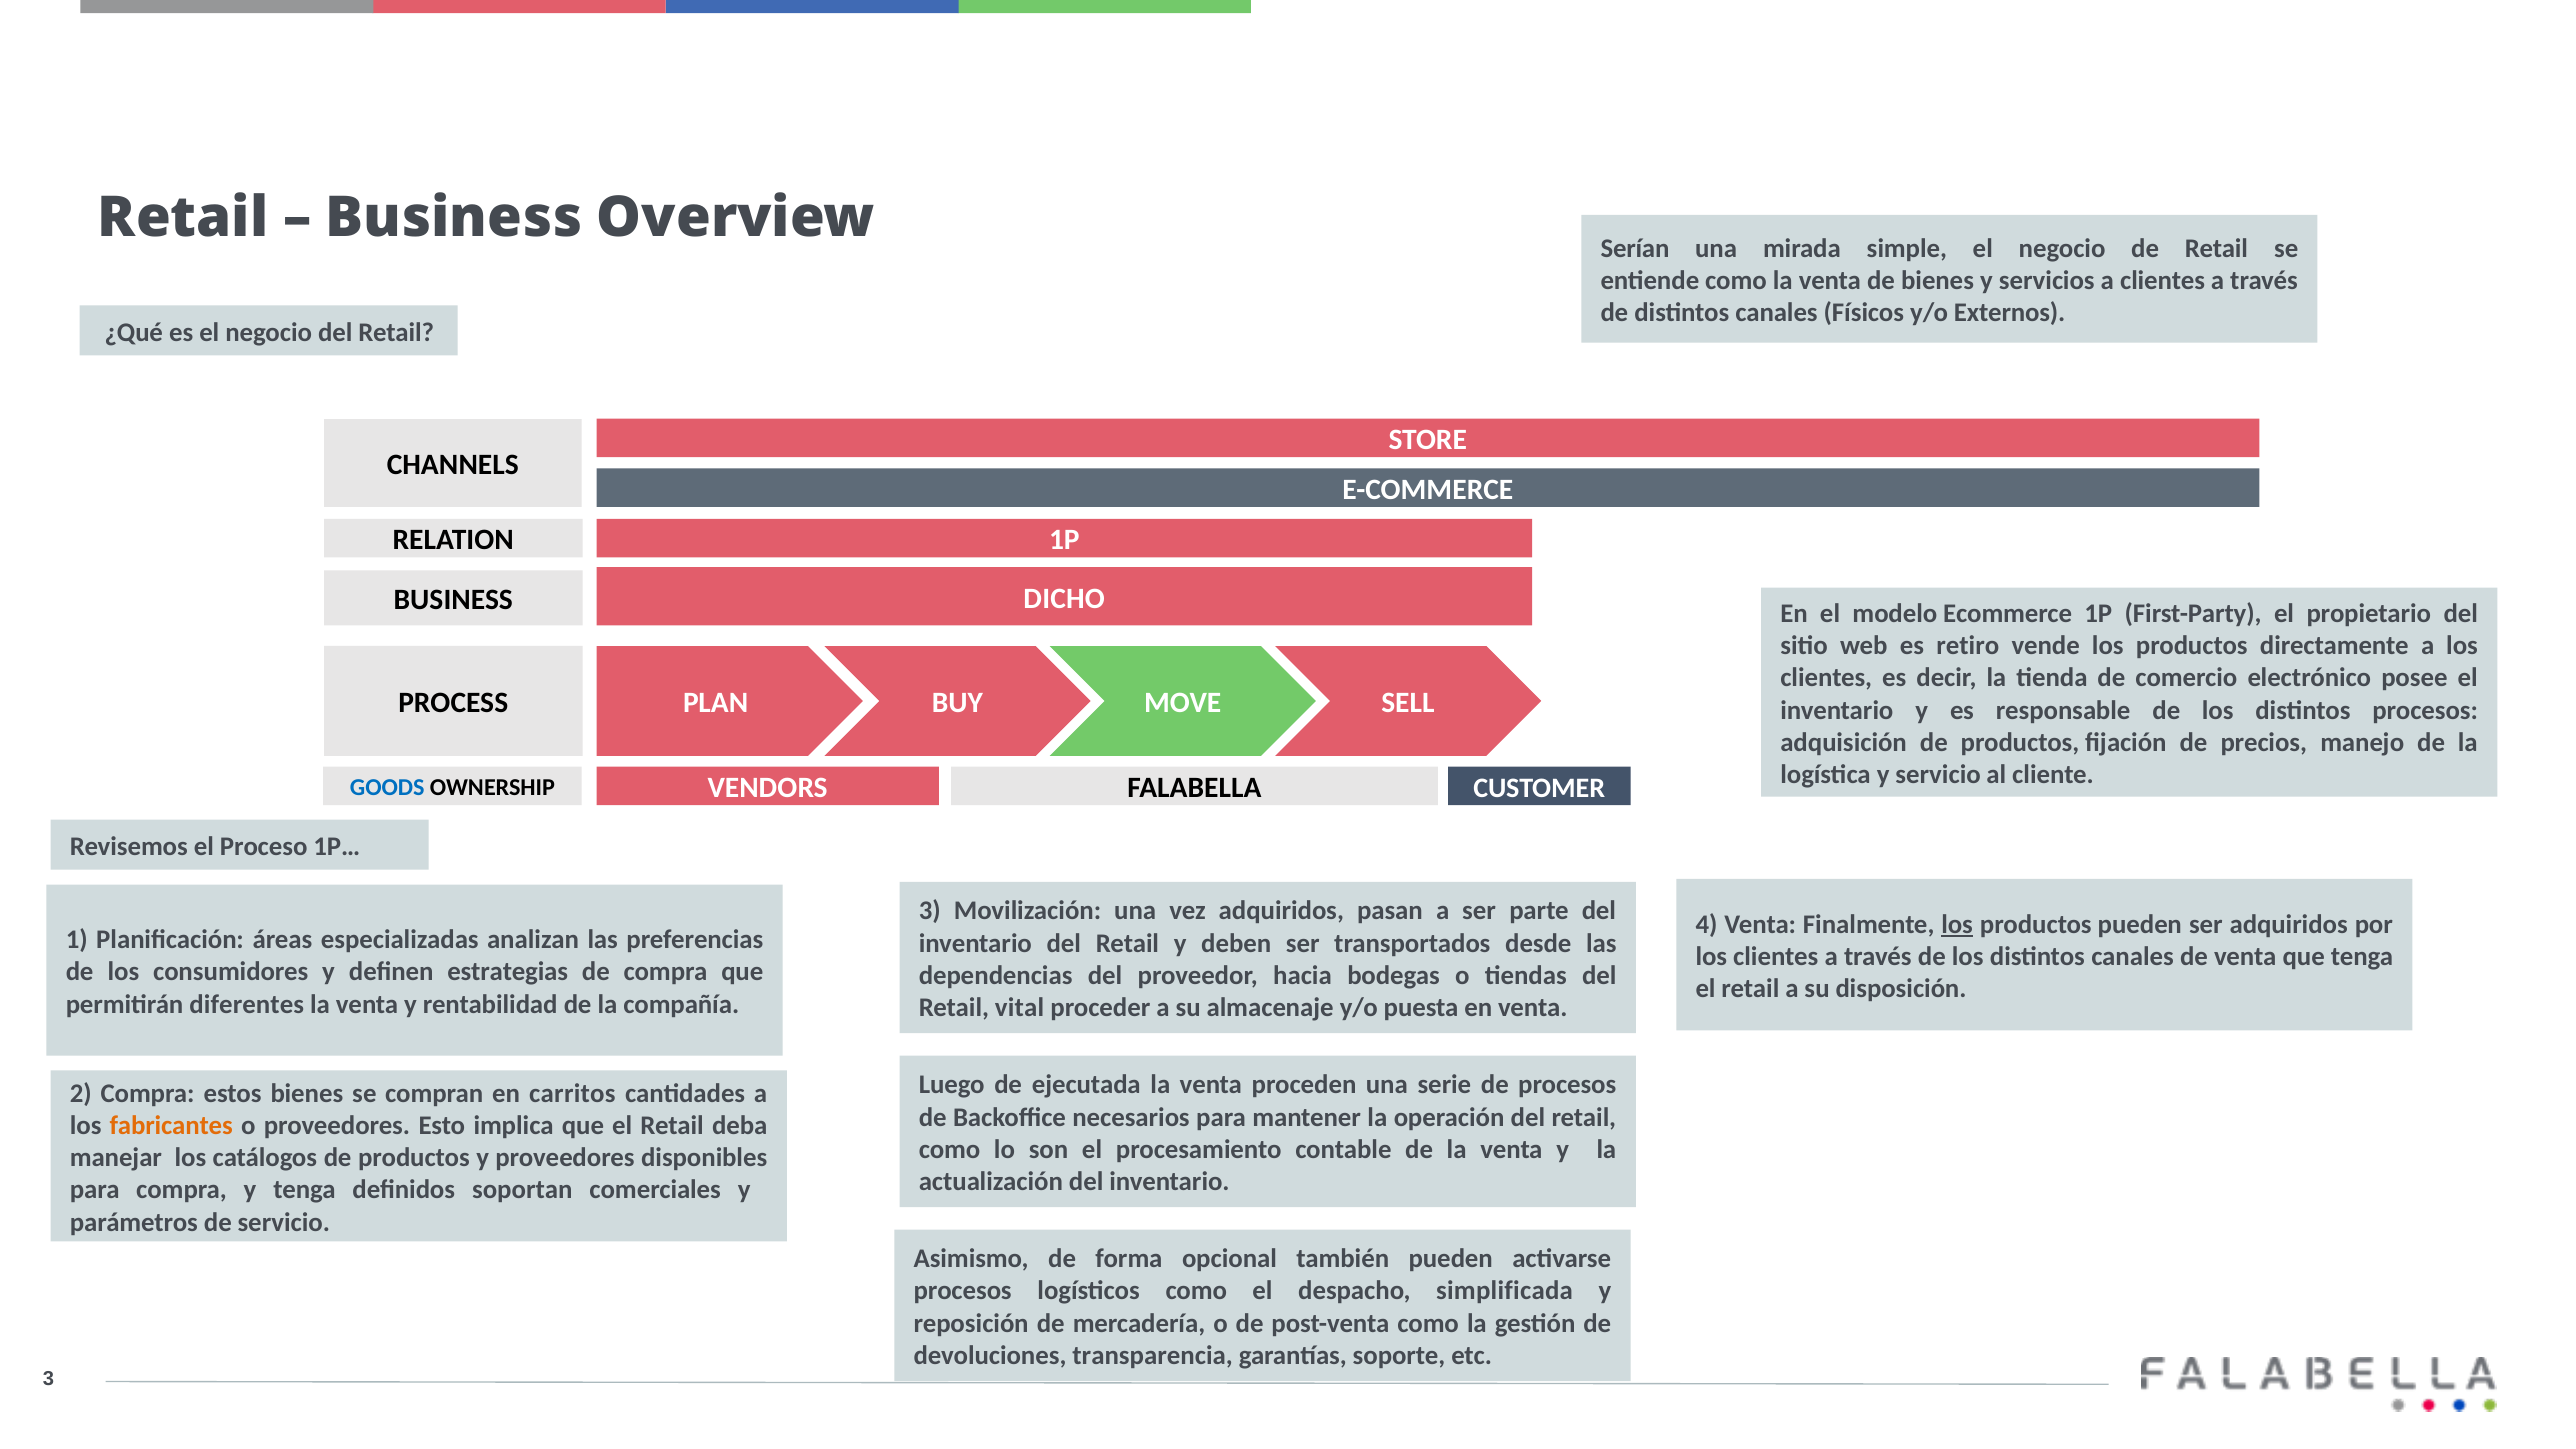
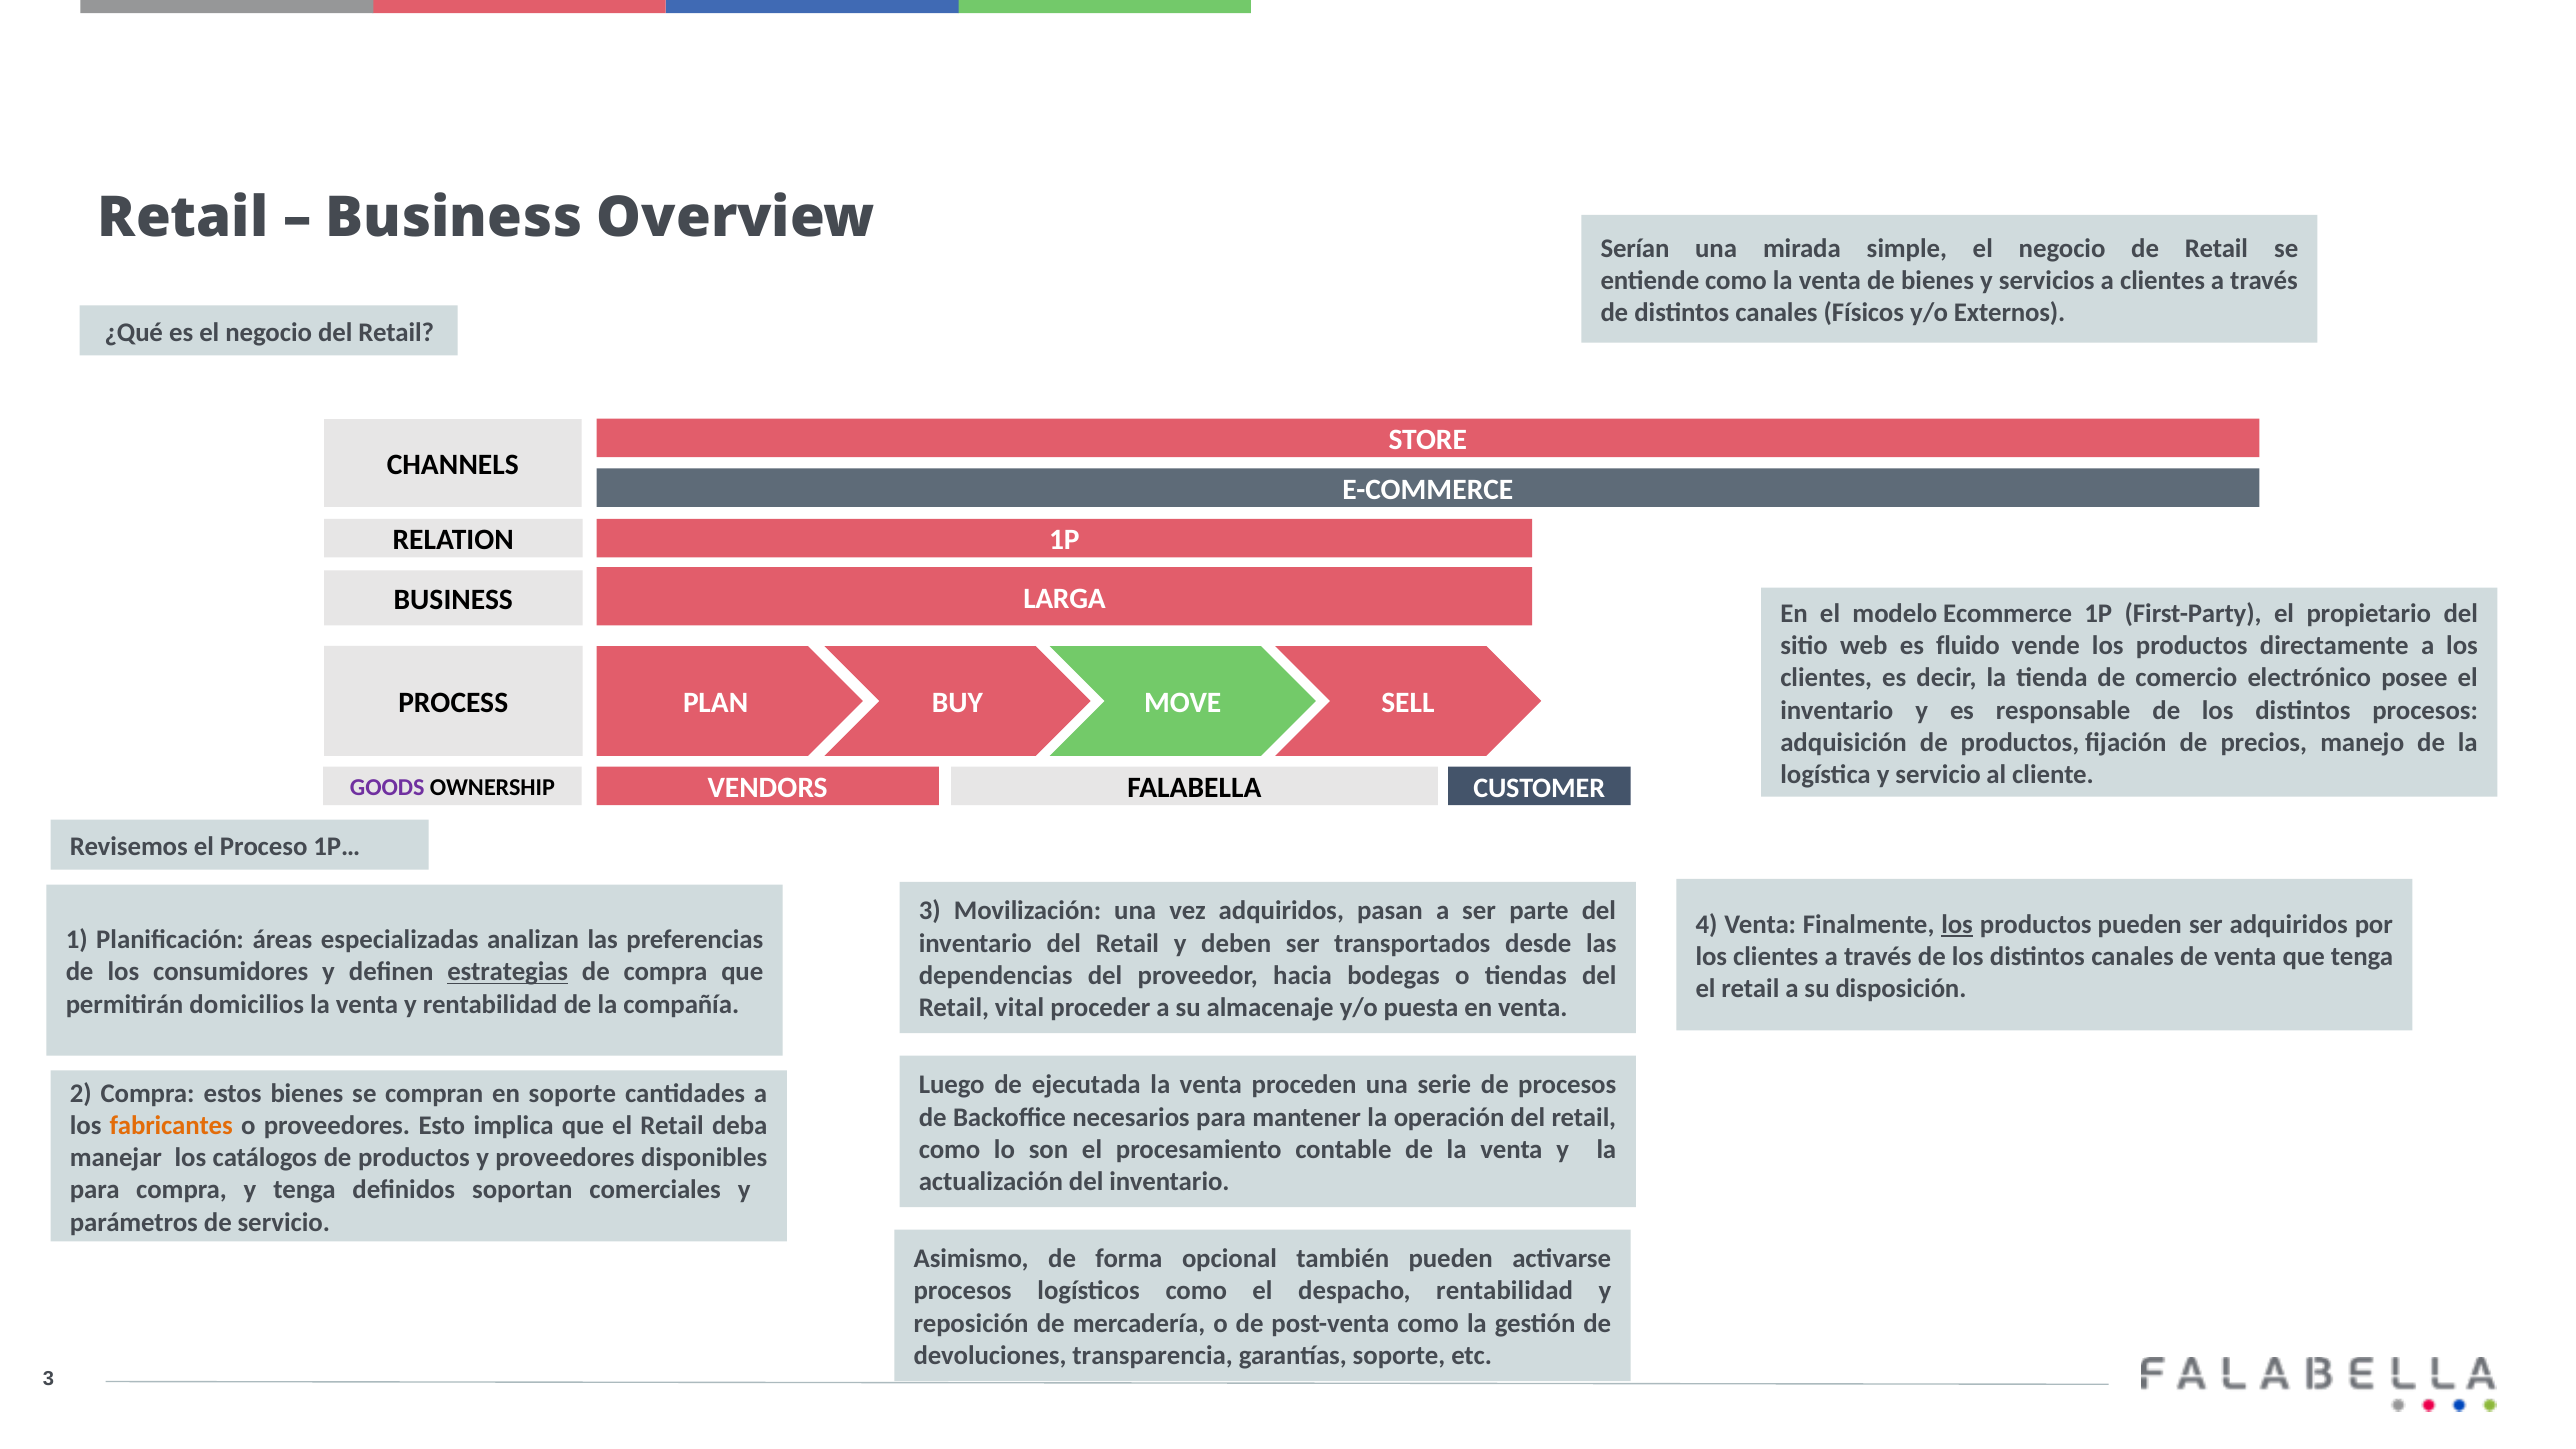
DICHO: DICHO -> LARGA
retiro: retiro -> fluido
GOODS colour: blue -> purple
estrategias underline: none -> present
diferentes: diferentes -> domicilios
en carritos: carritos -> soporte
despacho simplificada: simplificada -> rentabilidad
